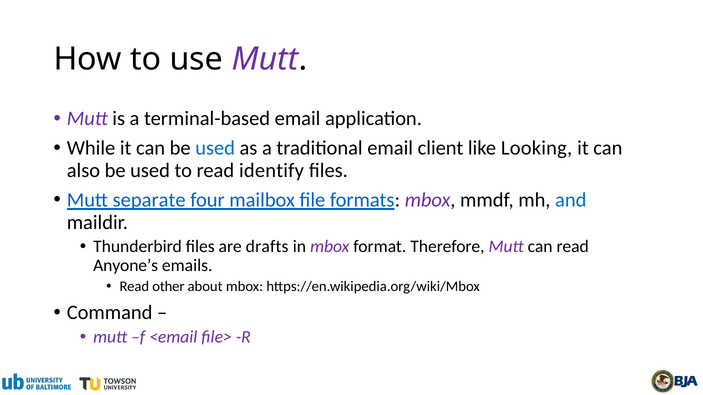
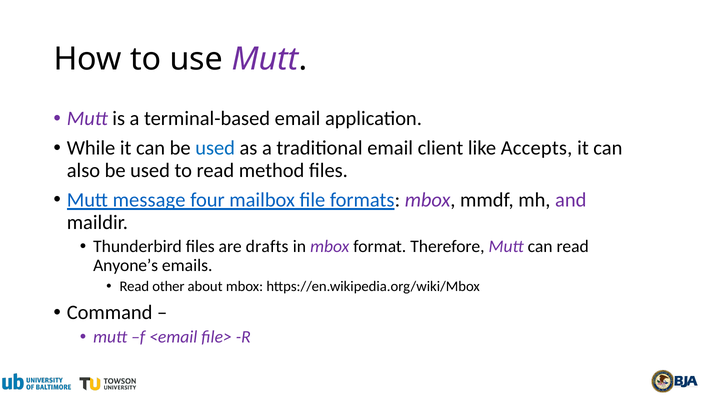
Looking: Looking -> Accepts
identify: identify -> method
separate: separate -> message
and colour: blue -> purple
